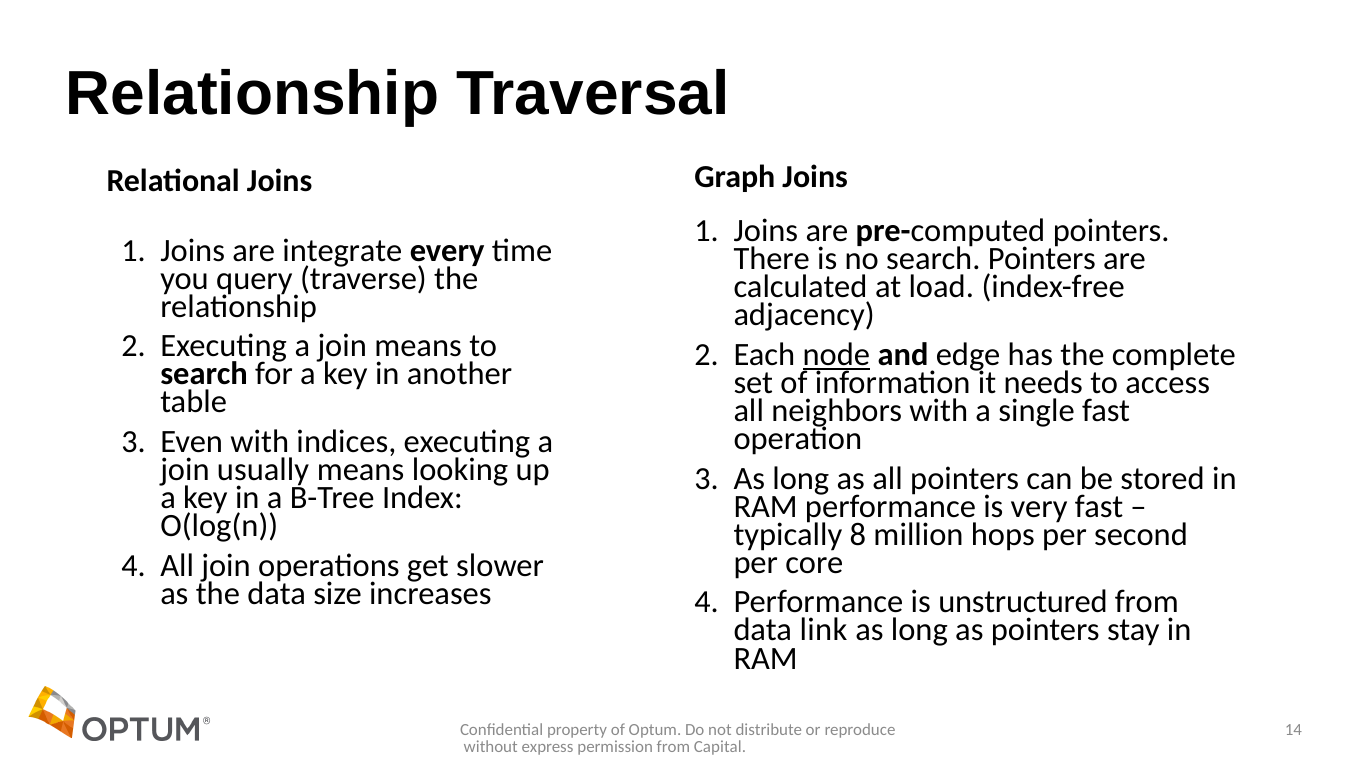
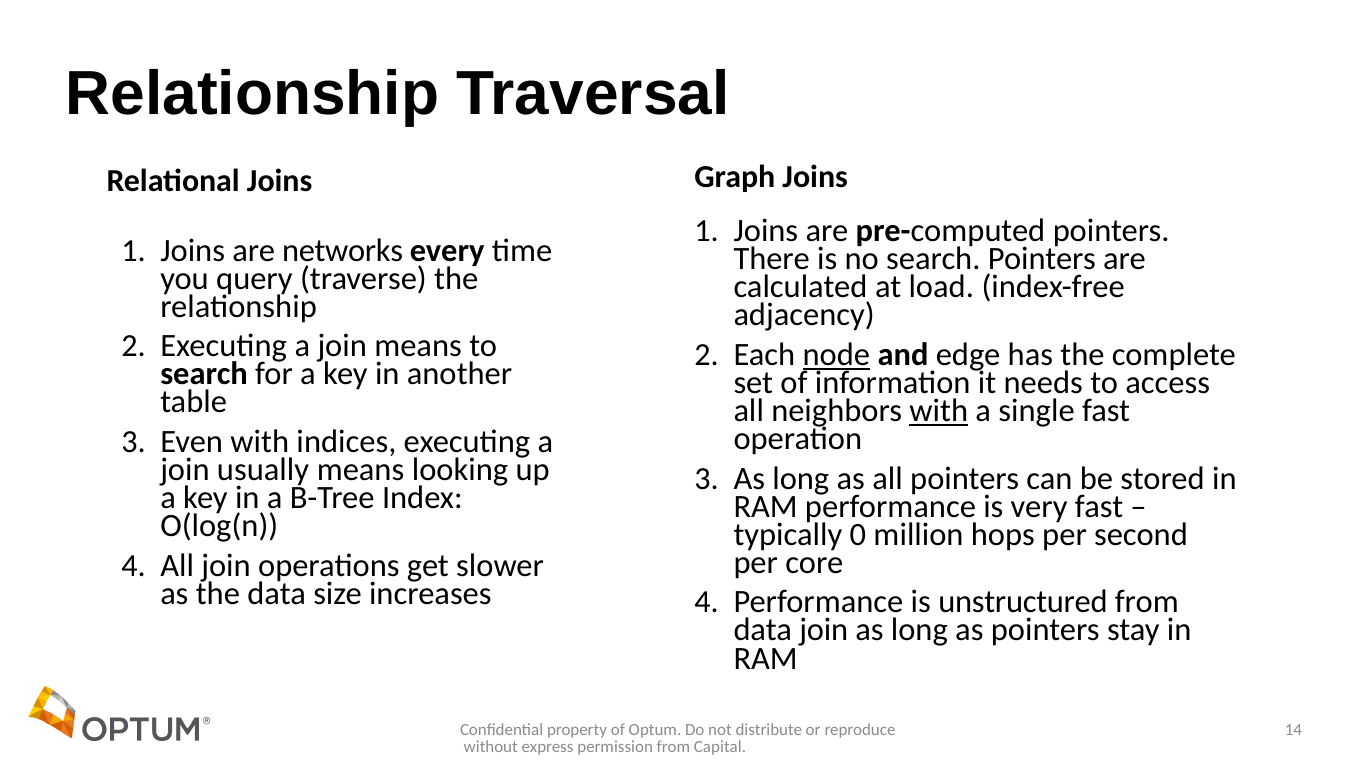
integrate: integrate -> networks
with at (939, 411) underline: none -> present
8: 8 -> 0
data link: link -> join
